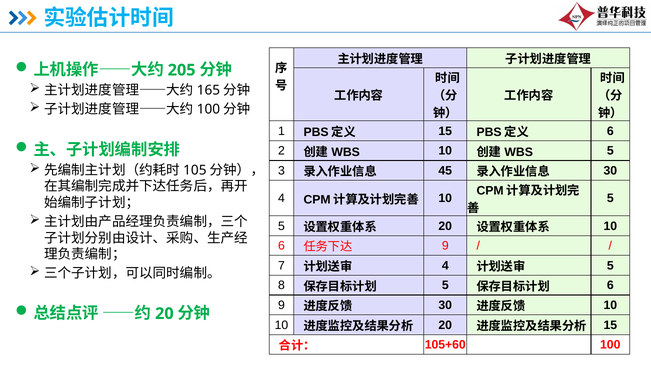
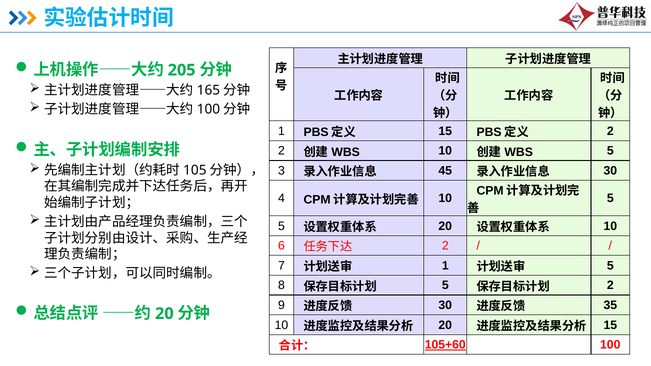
6 at (610, 131): 6 -> 2
9 at (445, 246): 9 -> 2
4 at (445, 266): 4 -> 1
6 at (610, 286): 6 -> 2
10 at (610, 305): 10 -> 35
105+60 underline: none -> present
